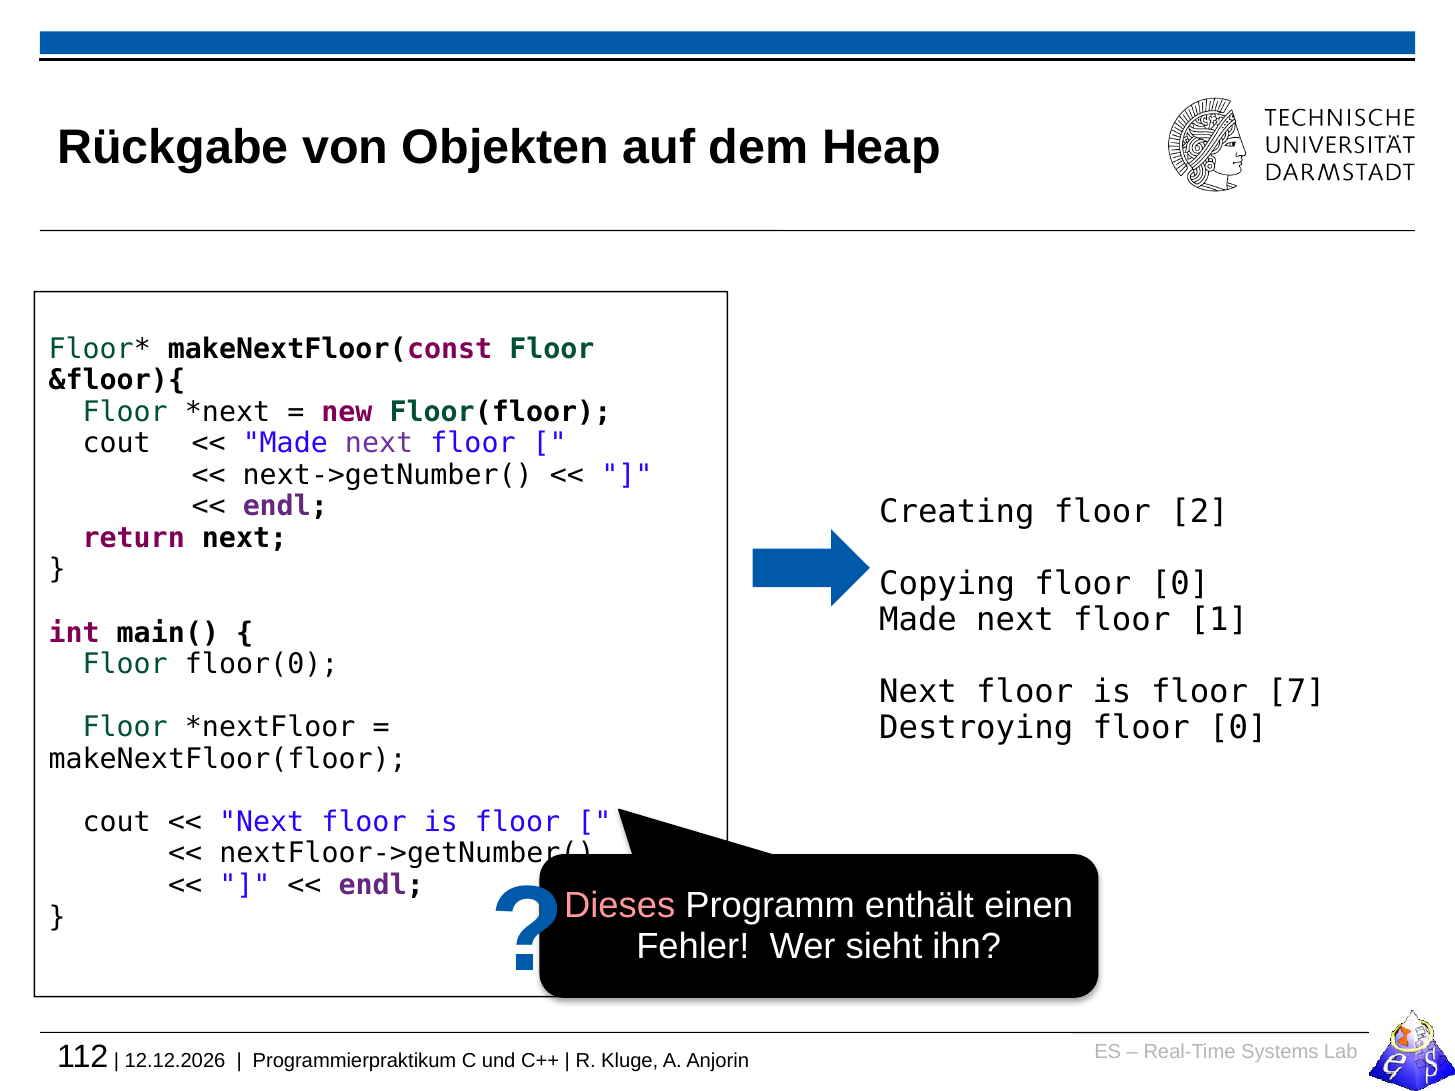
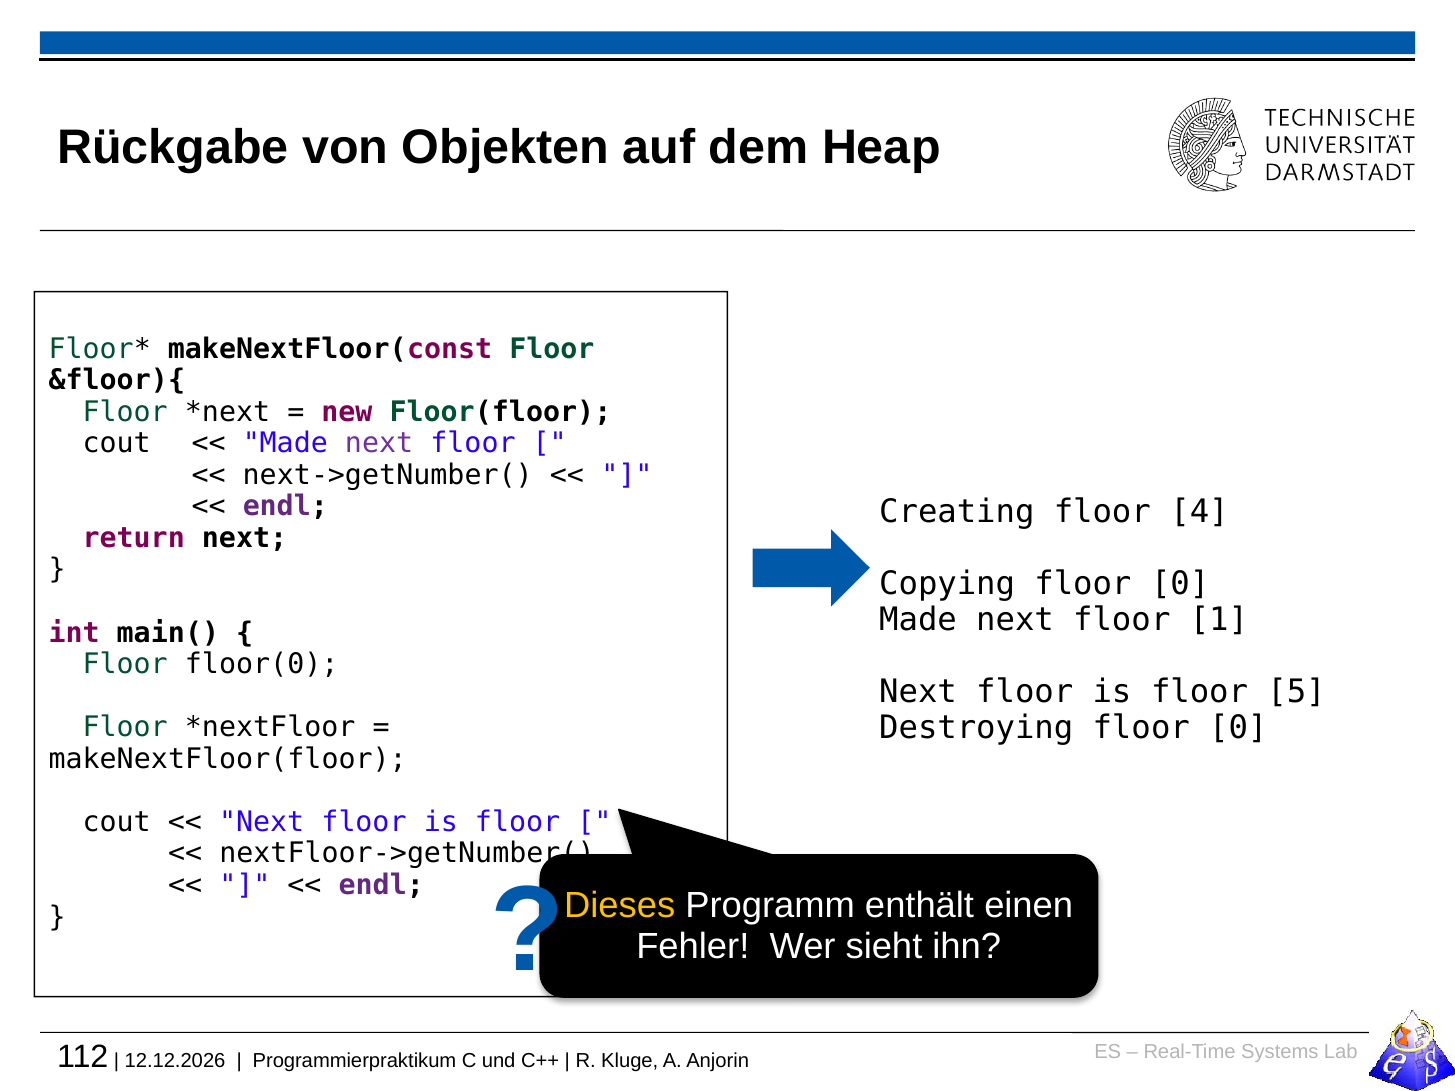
2: 2 -> 4
7: 7 -> 5
Dieses colour: pink -> yellow
